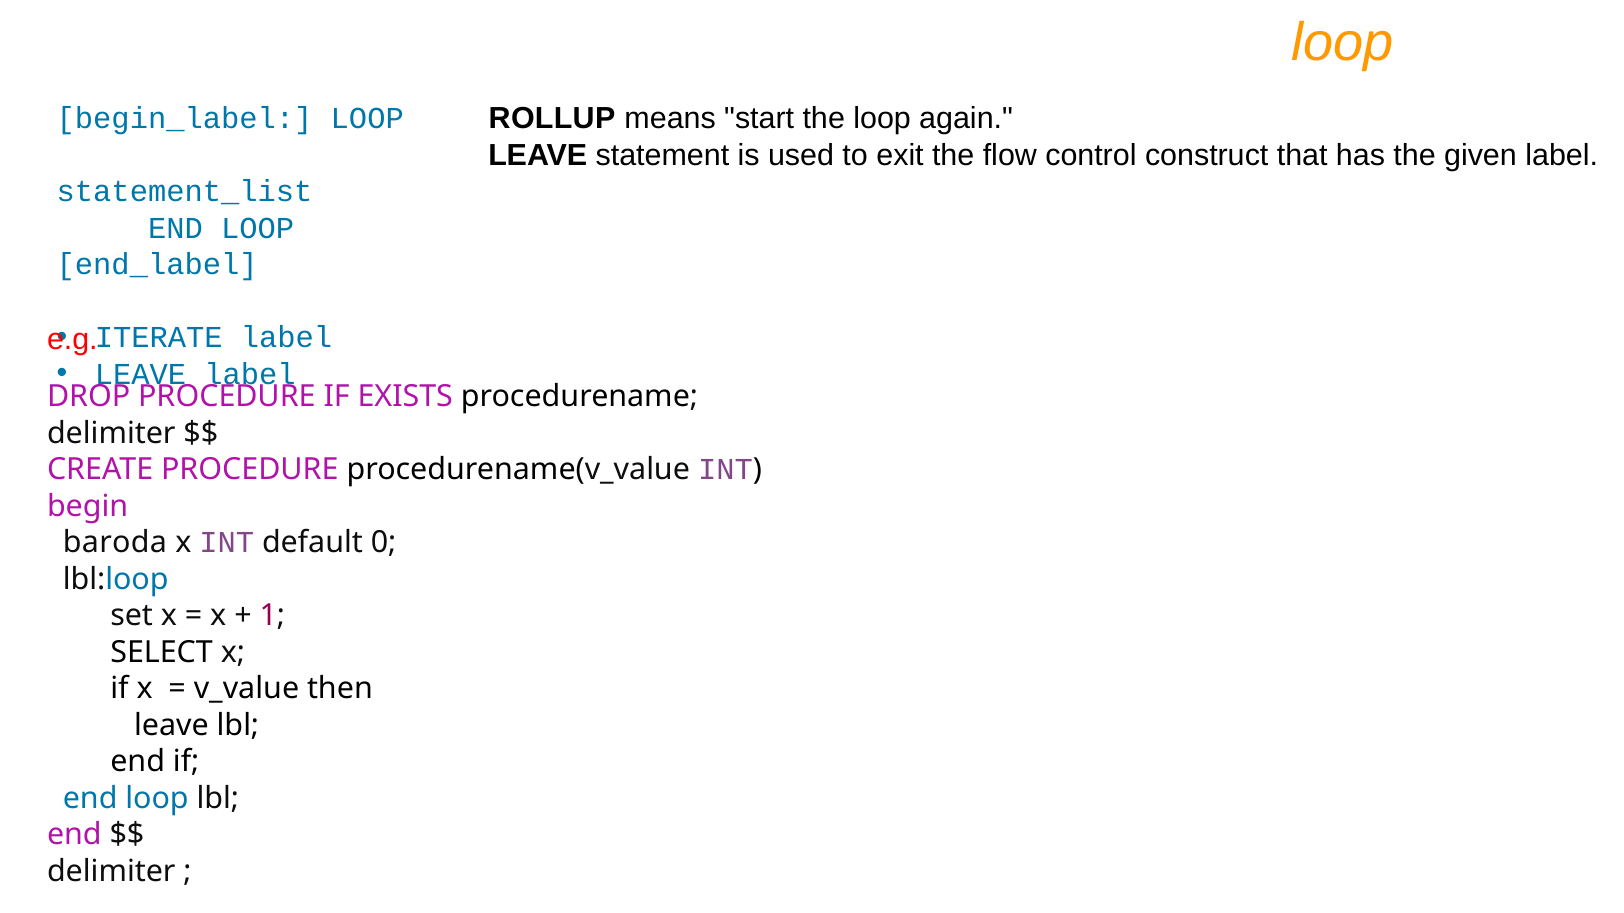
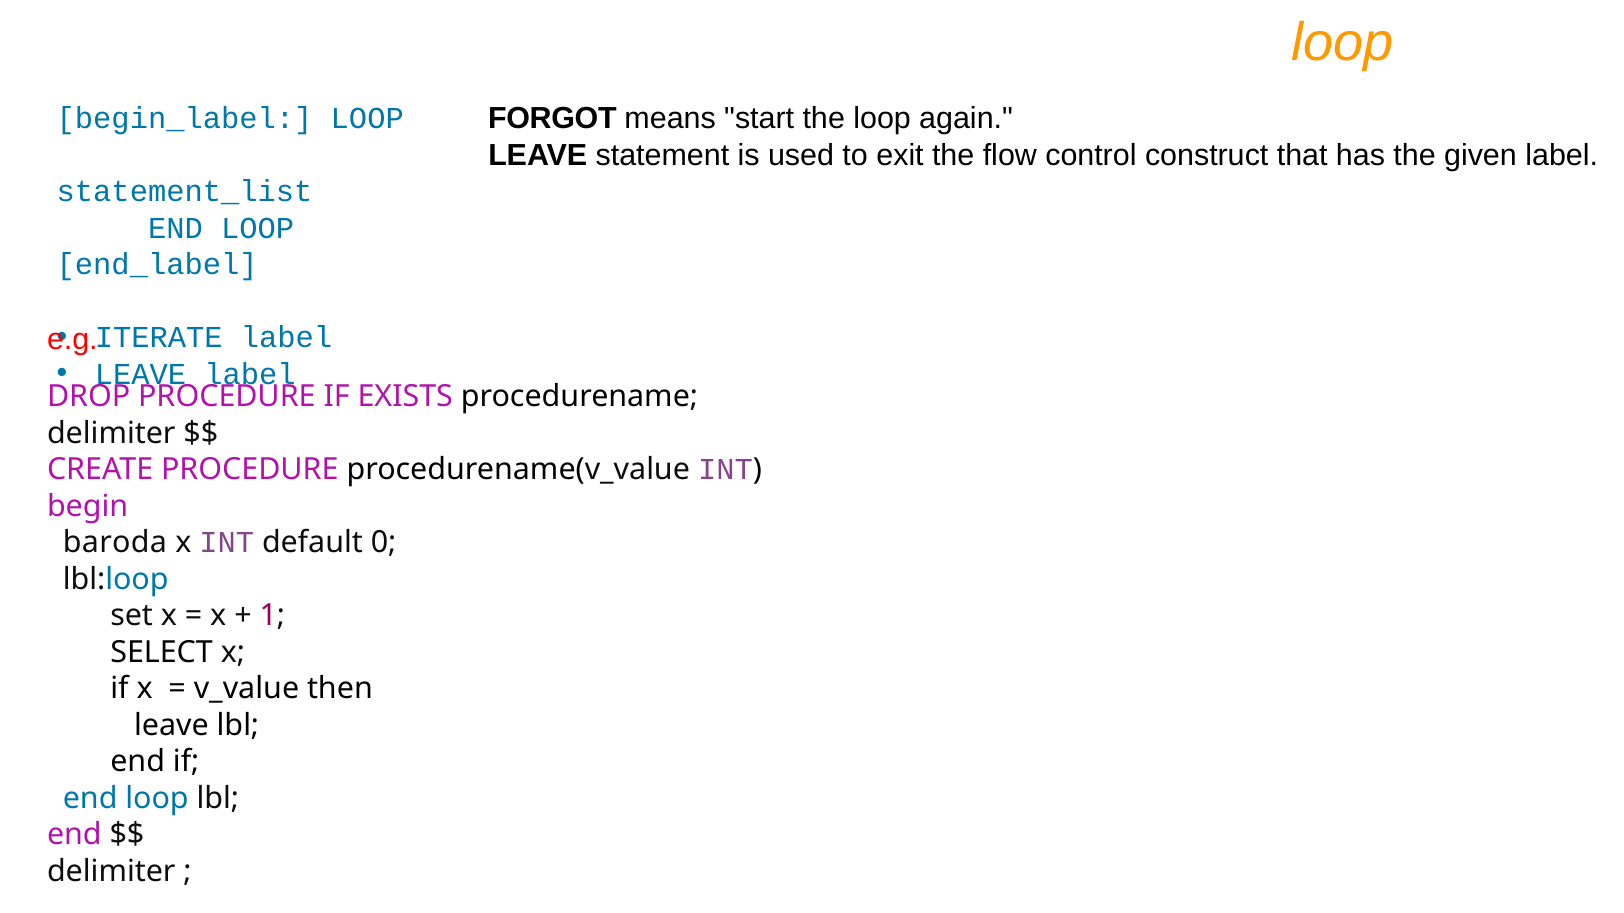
ROLLUP: ROLLUP -> FORGOT
